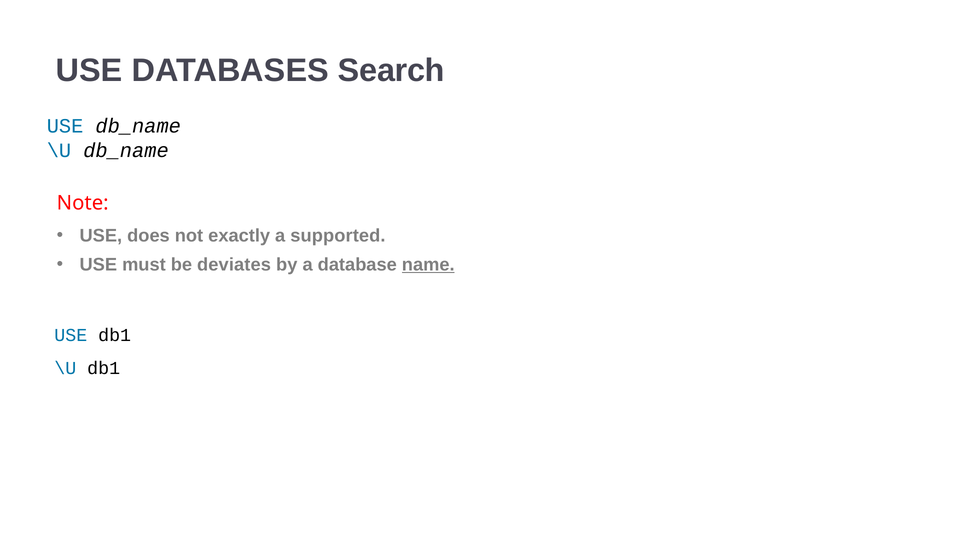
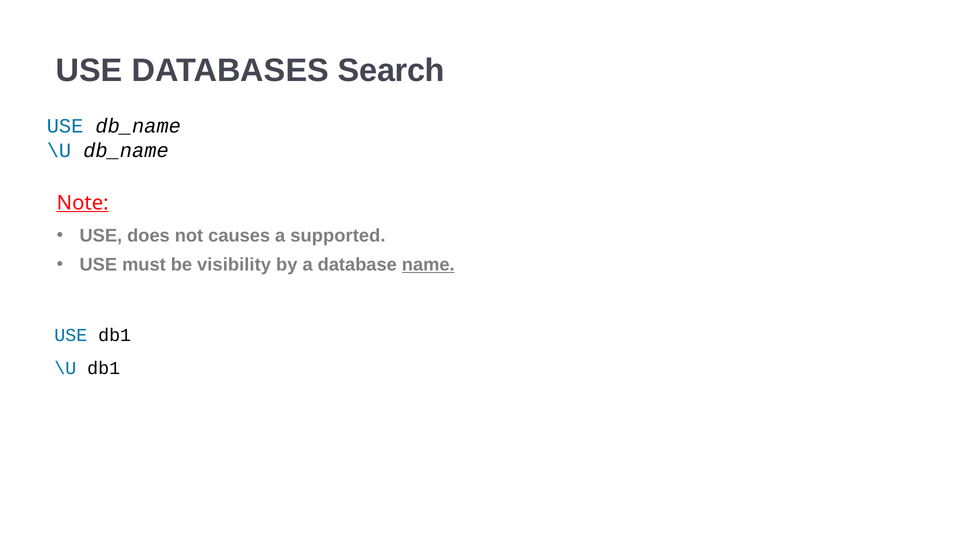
Note underline: none -> present
exactly: exactly -> causes
deviates: deviates -> visibility
